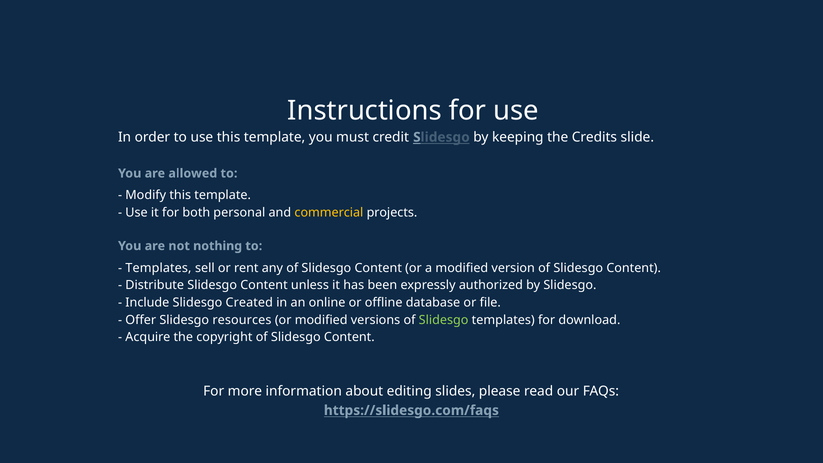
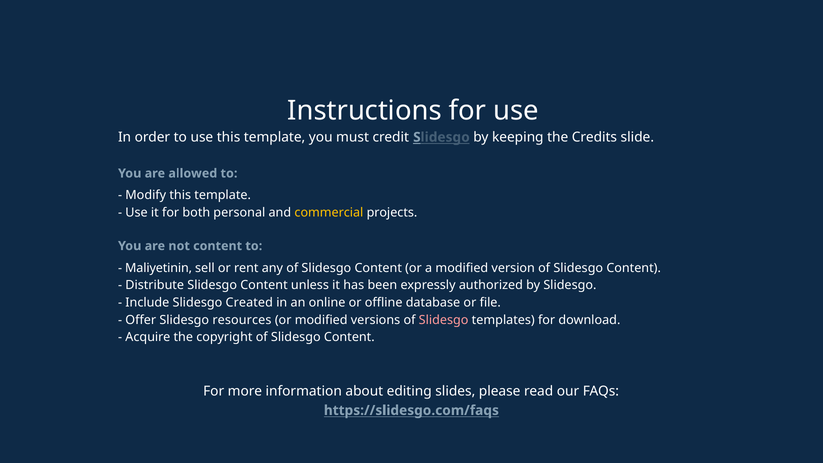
not nothing: nothing -> content
Templates at (158, 268): Templates -> Maliyetinin
Slidesgo at (444, 320) colour: light green -> pink
